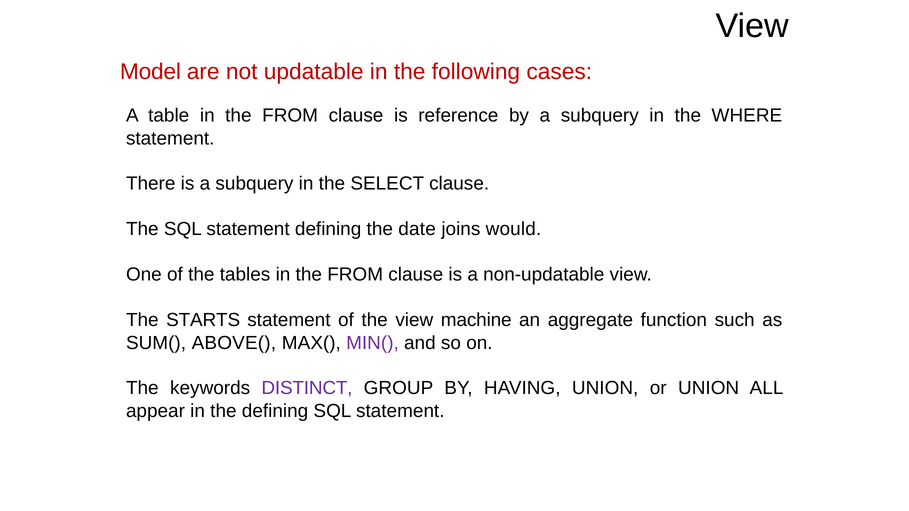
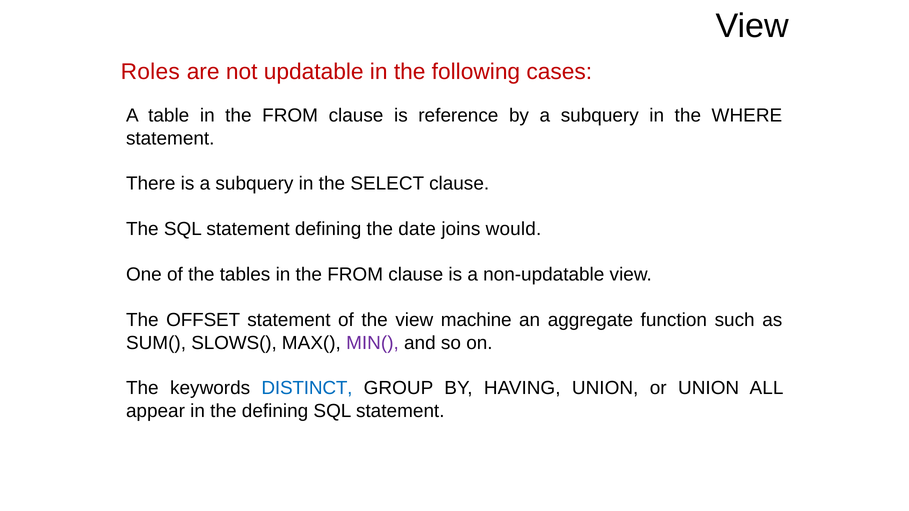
Model: Model -> Roles
STARTS: STARTS -> OFFSET
ABOVE(: ABOVE( -> SLOWS(
DISTINCT colour: purple -> blue
